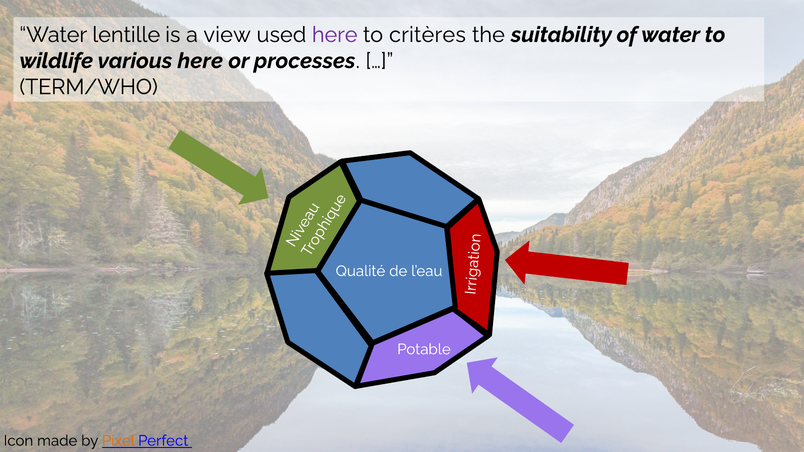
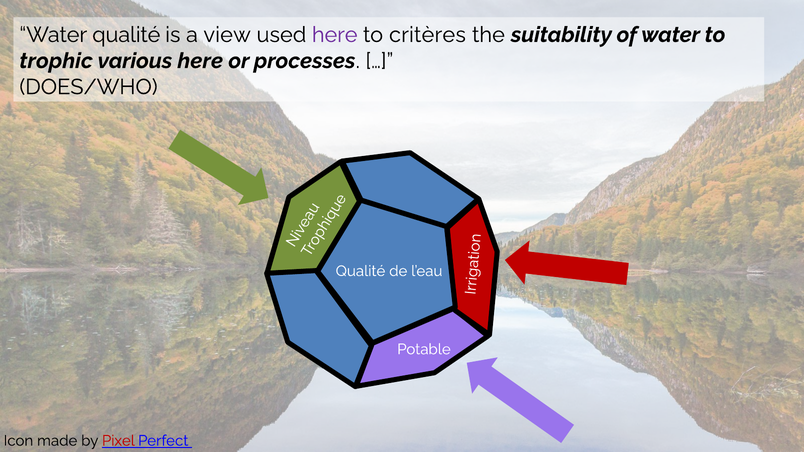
Water lentille: lentille -> qualité
wildlife: wildlife -> trophic
TERM/WHO: TERM/WHO -> DOES/WHO
Pixel colour: orange -> red
